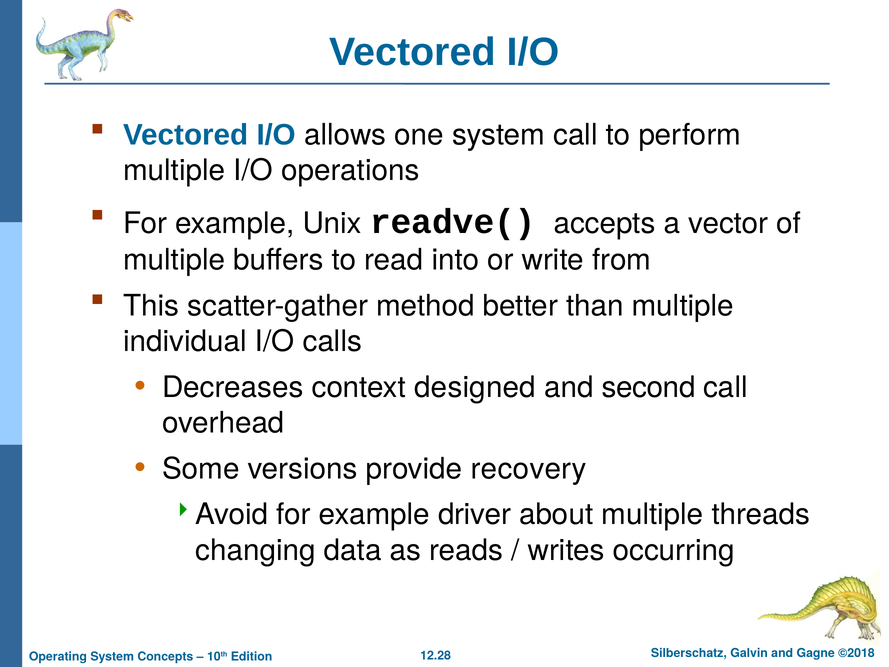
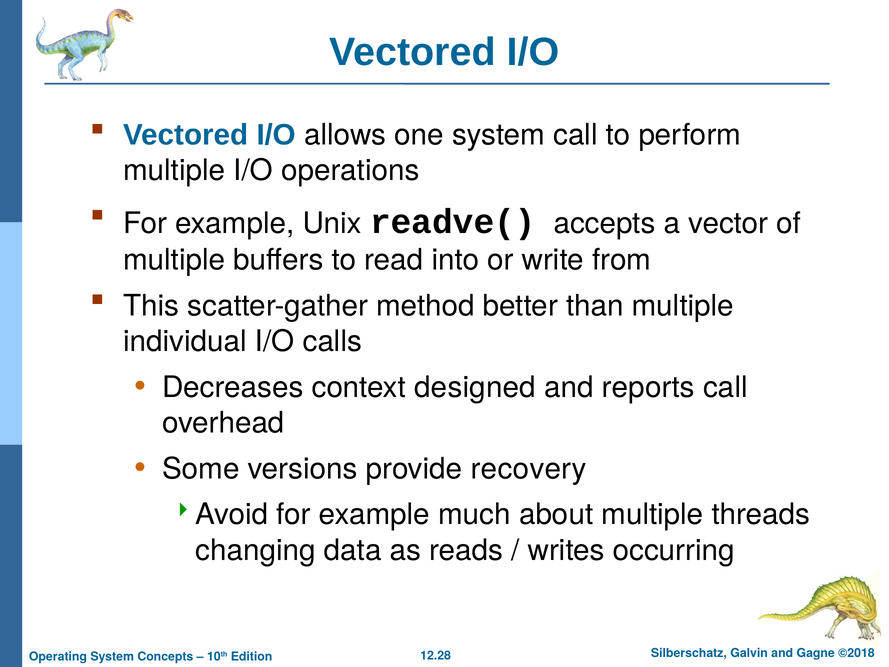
second: second -> reports
driver: driver -> much
